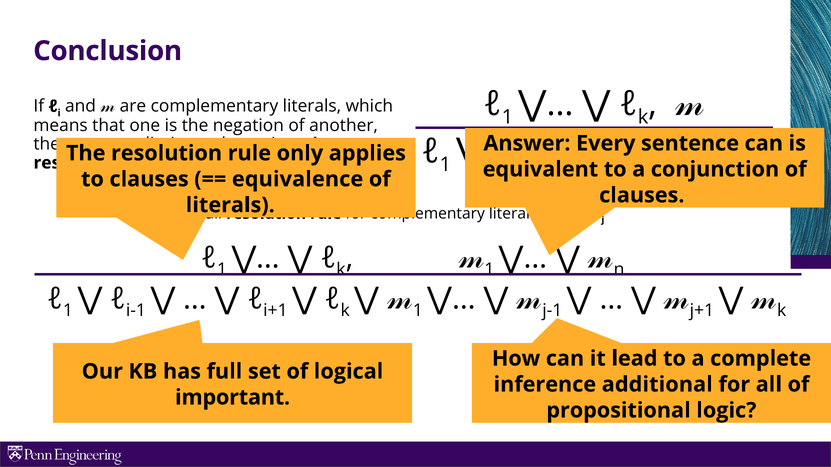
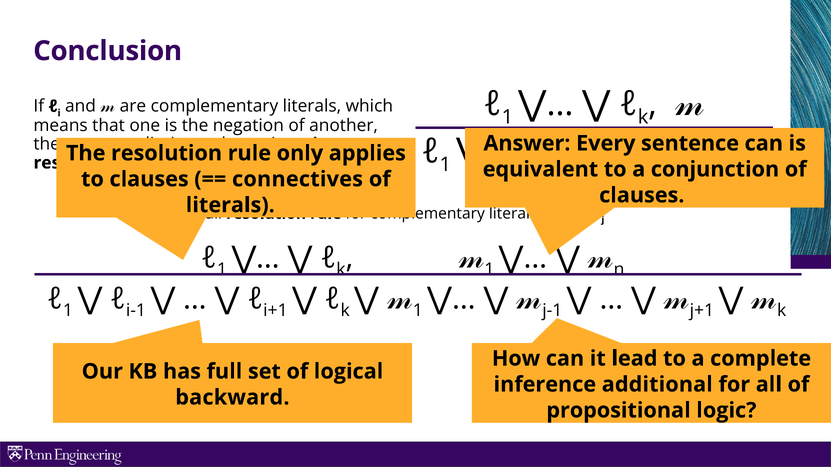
equivalence: equivalence -> connectives
important: important -> backward
